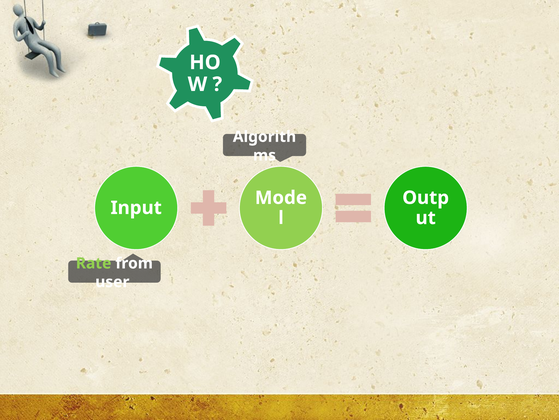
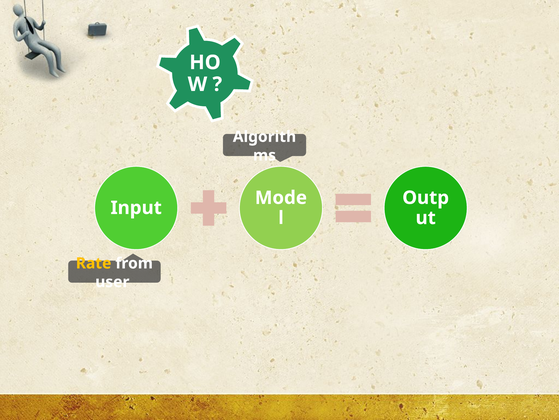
Rate colour: light green -> yellow
